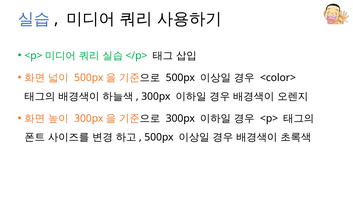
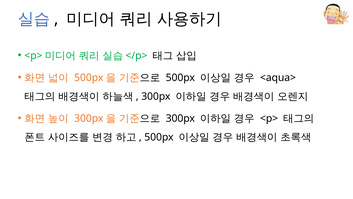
<color>: <color> -> <aqua>
